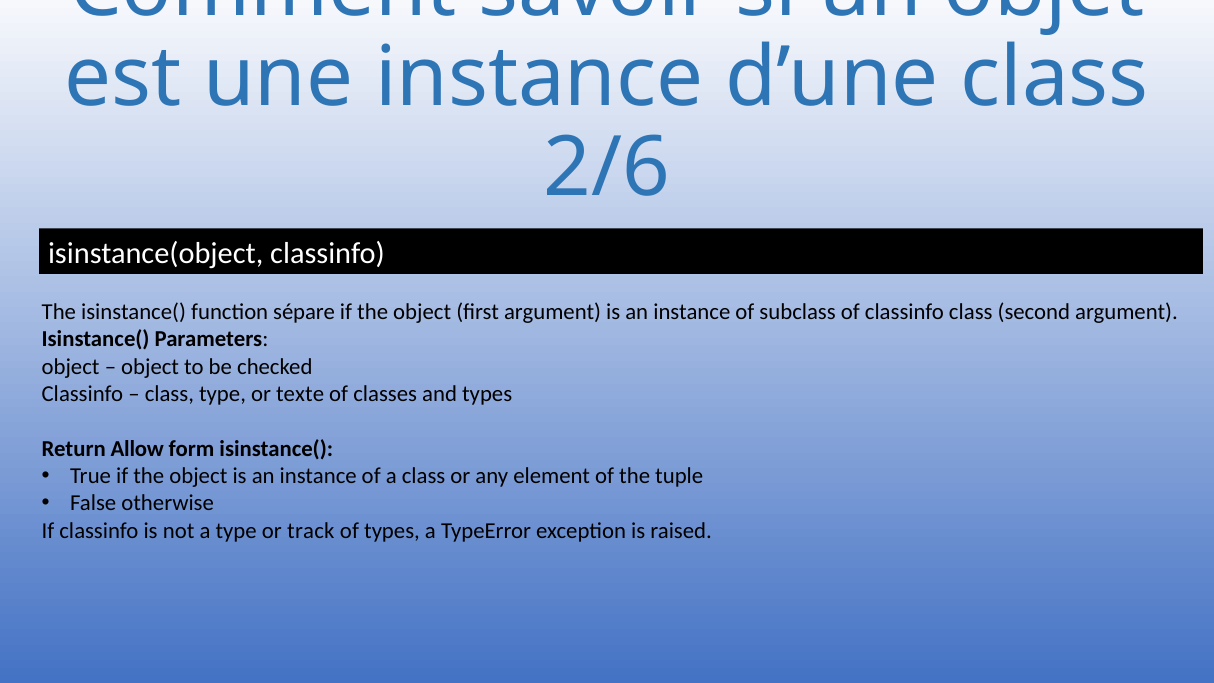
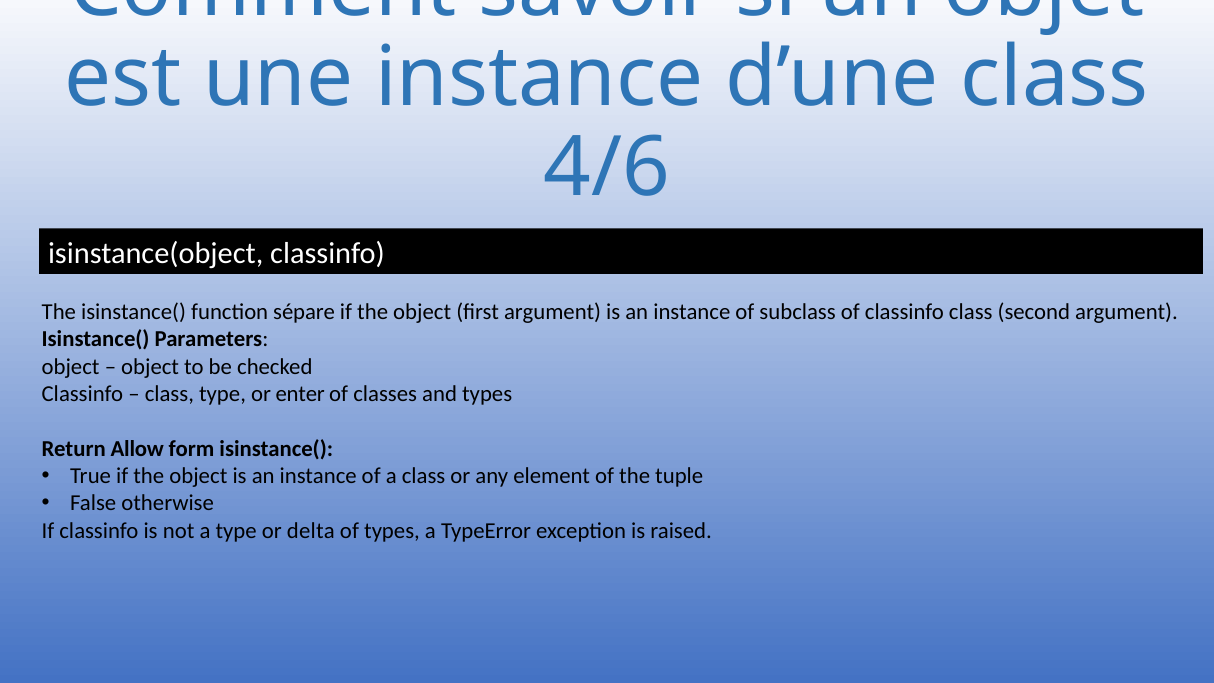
2/6: 2/6 -> 4/6
texte: texte -> enter
track: track -> delta
